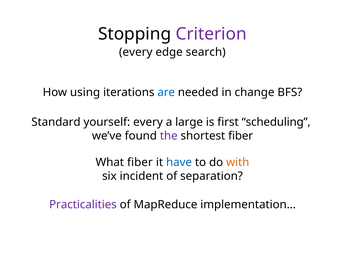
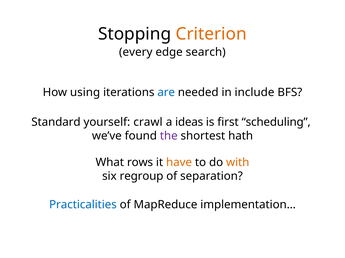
Criterion colour: purple -> orange
change: change -> include
yourself every: every -> crawl
large: large -> ideas
shortest fiber: fiber -> hath
What fiber: fiber -> rows
have colour: blue -> orange
incident: incident -> regroup
Practicalities colour: purple -> blue
